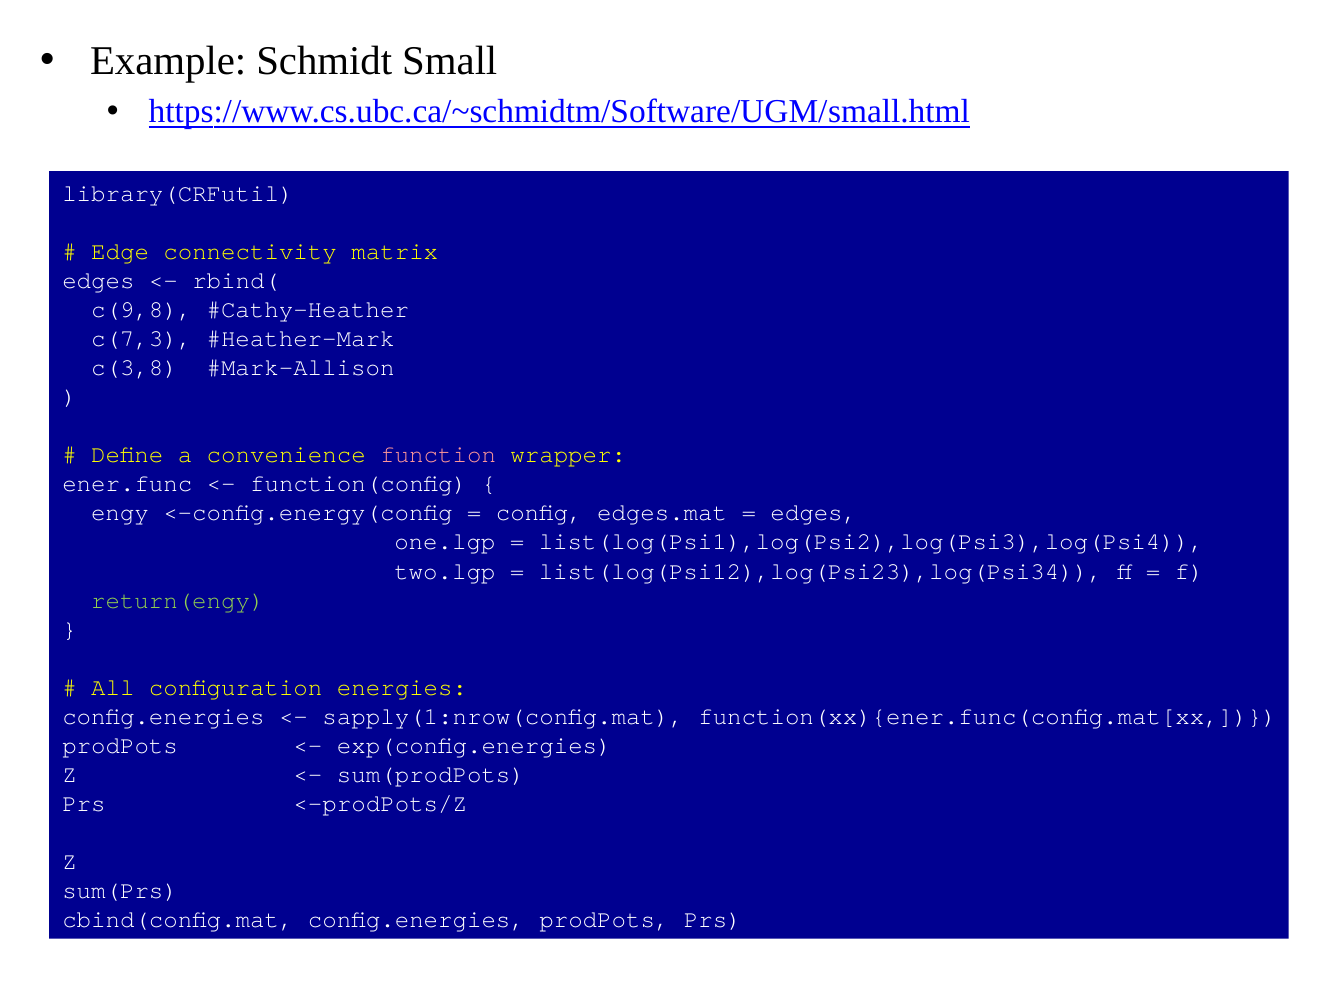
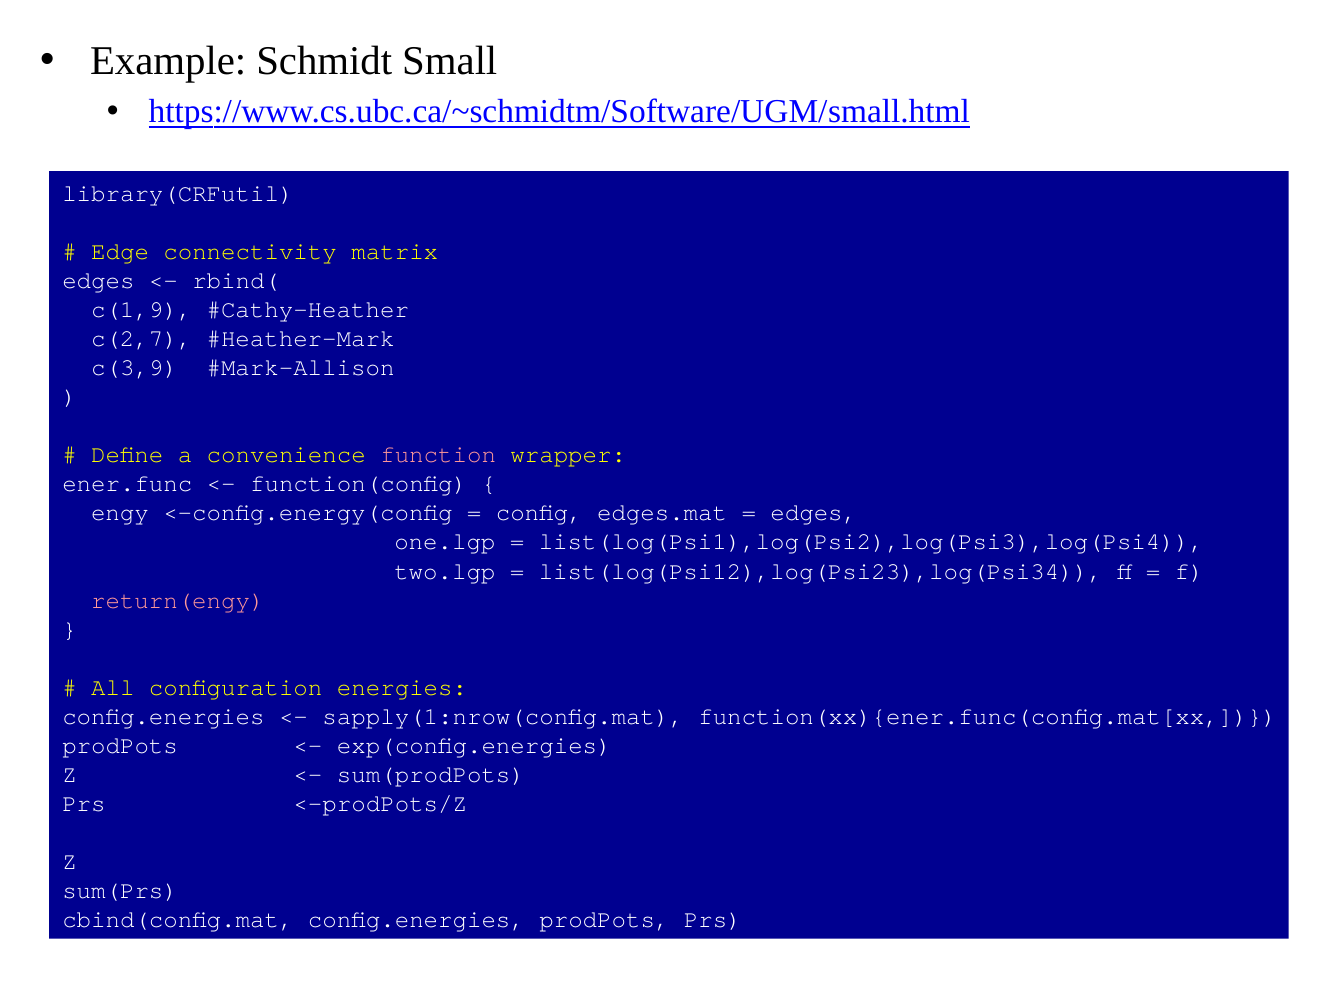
c(9,8: c(9,8 -> c(1,9
c(7,3: c(7,3 -> c(2,7
c(3,8: c(3,8 -> c(3,9
return(engy colour: light green -> pink
